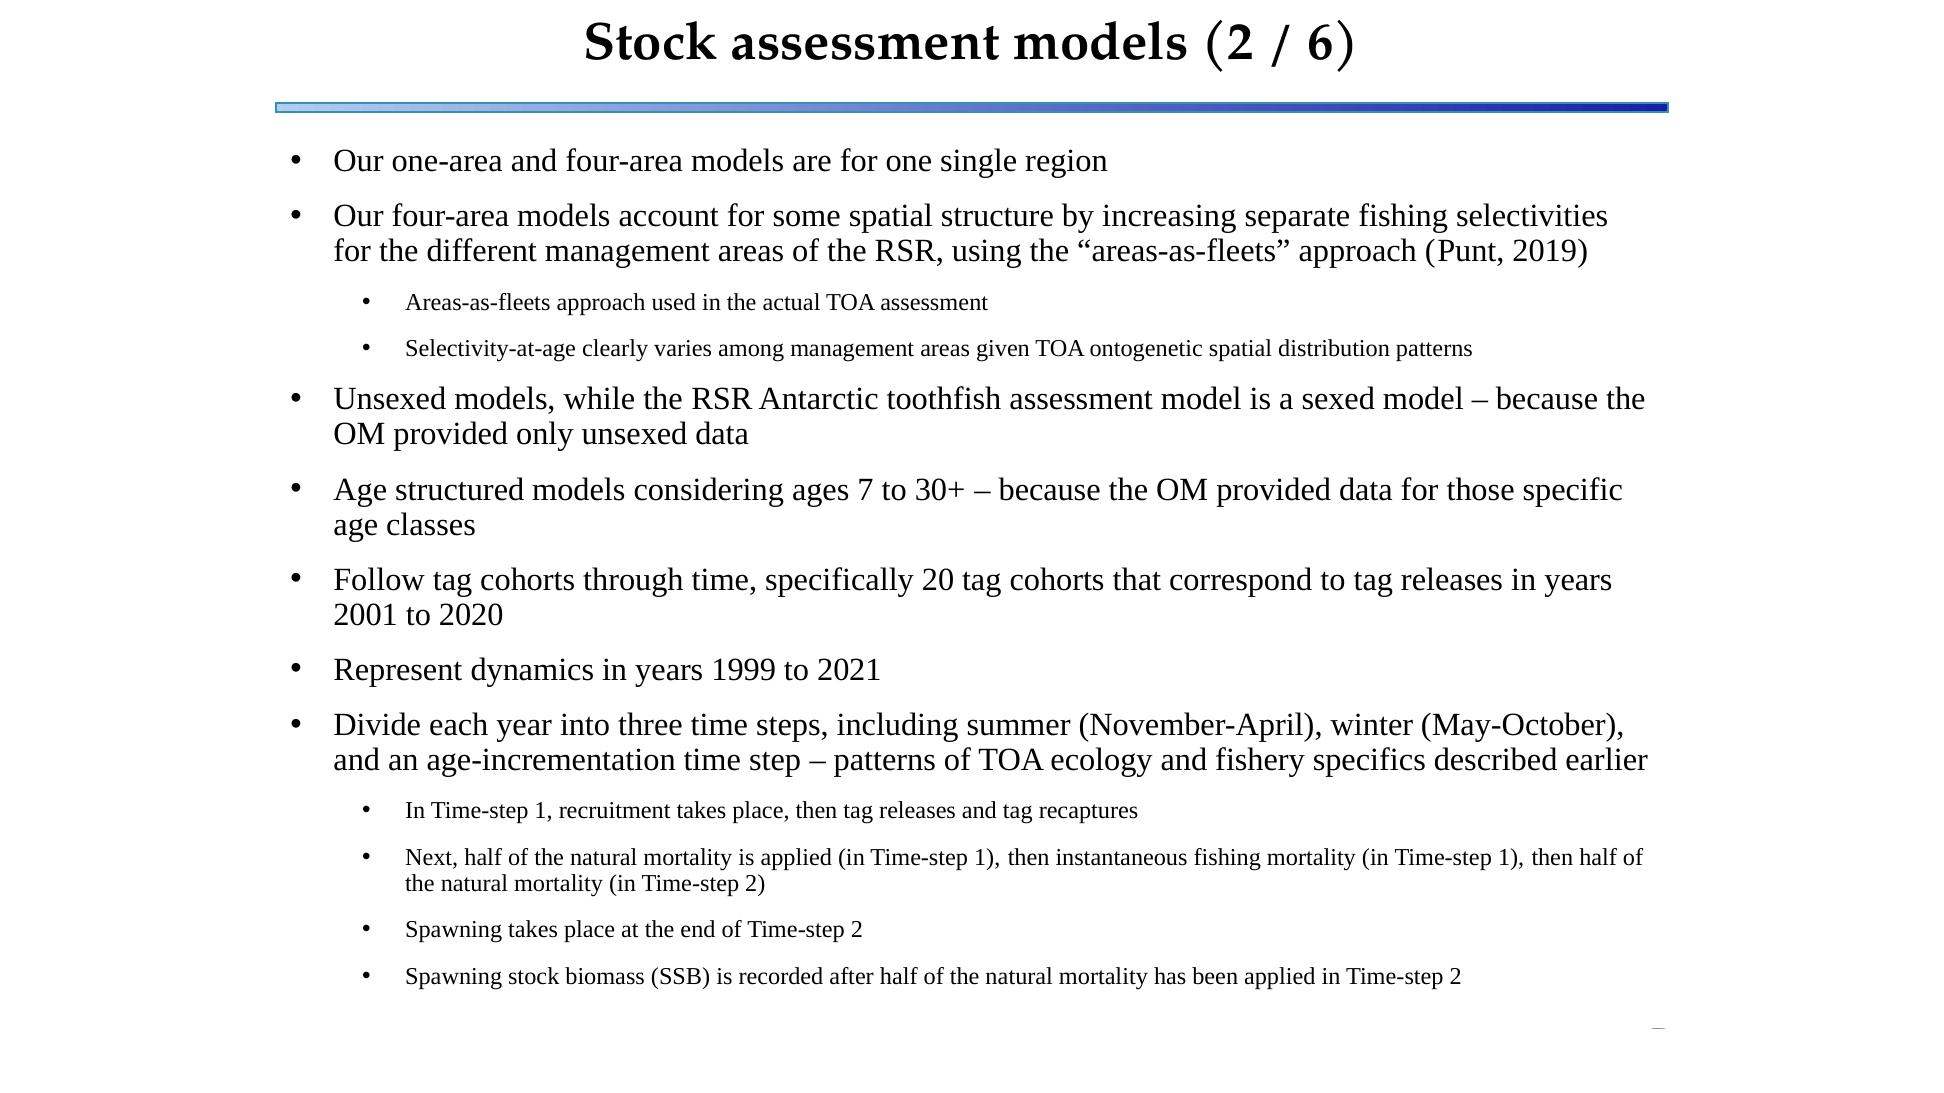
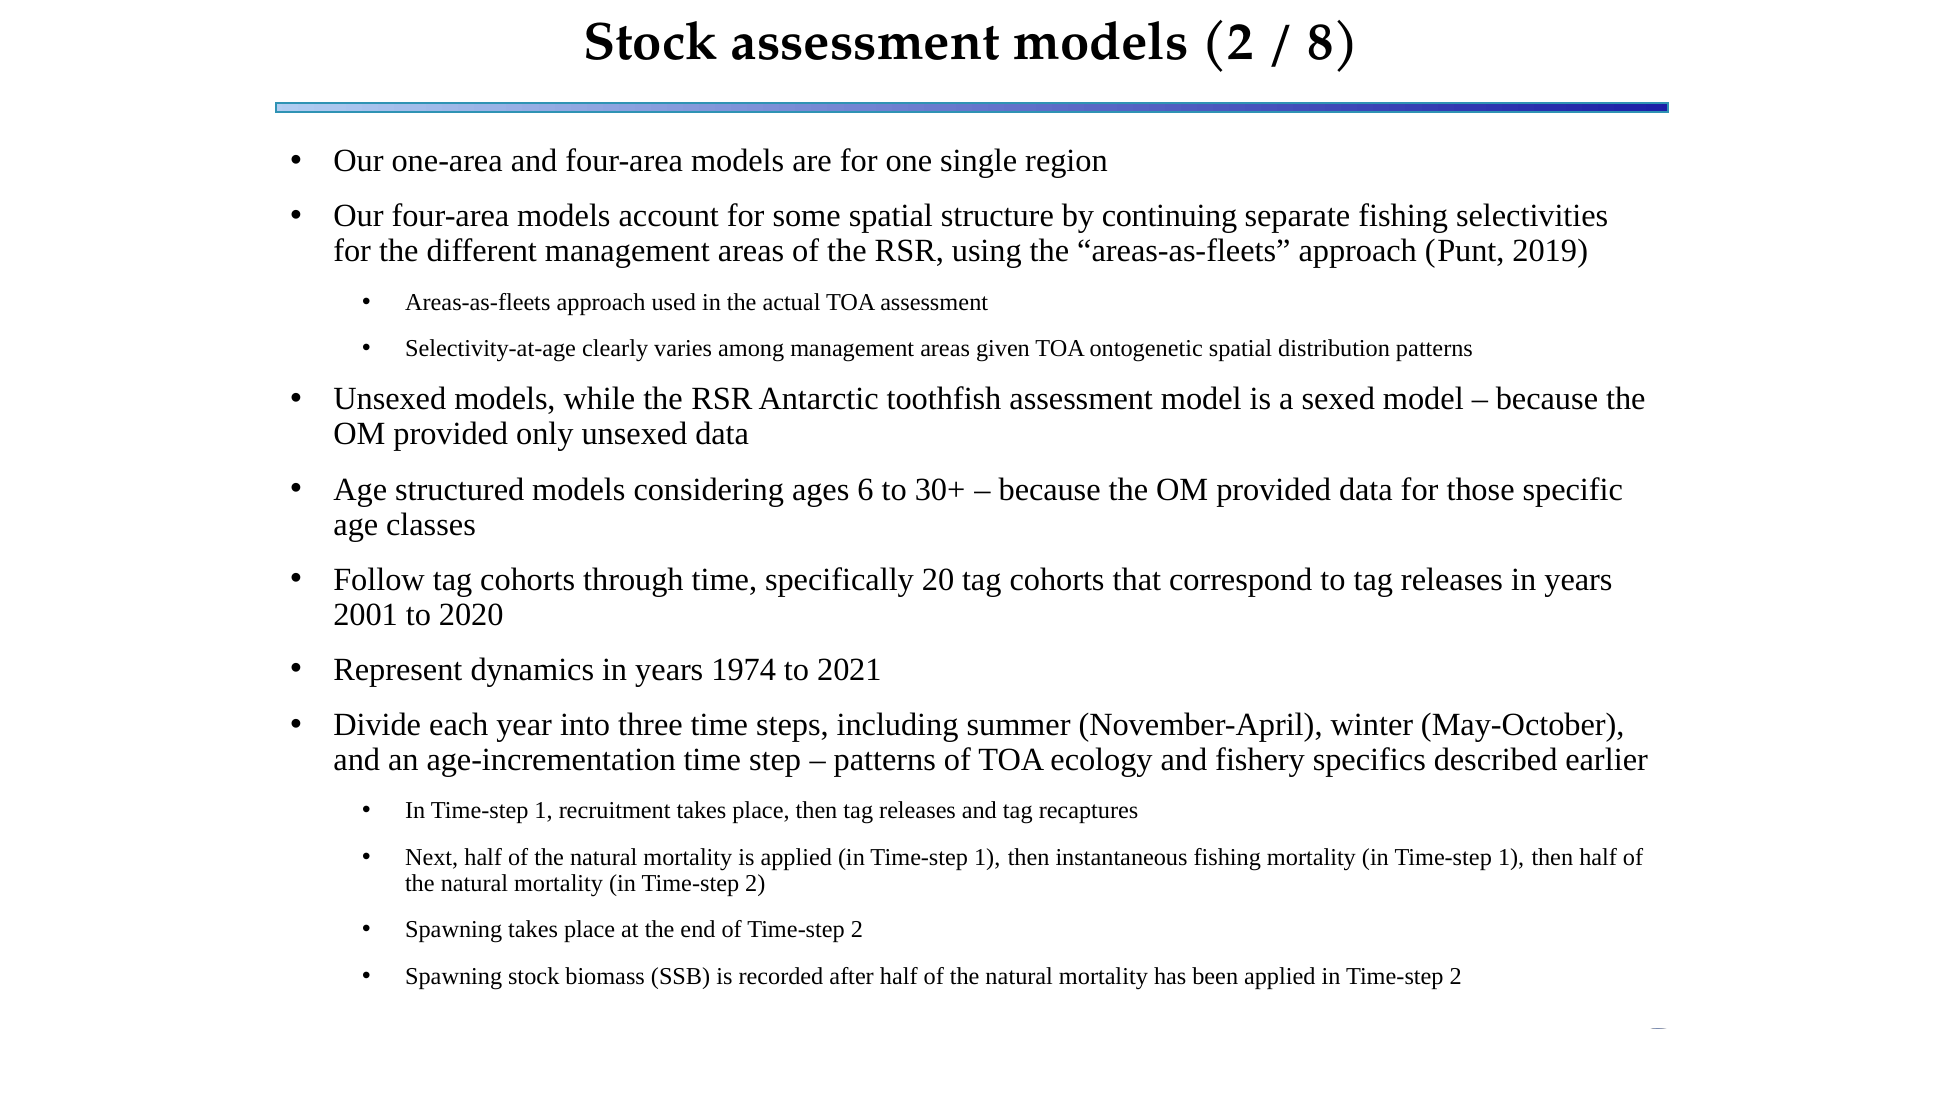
6: 6 -> 8
increasing: increasing -> continuing
7: 7 -> 6
1999: 1999 -> 1974
